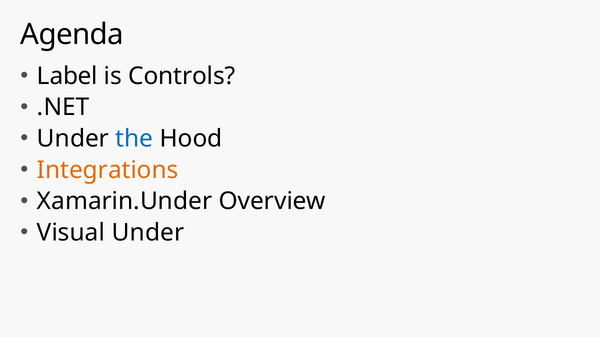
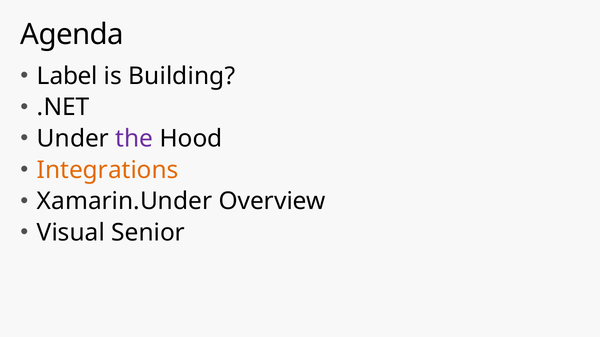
Controls: Controls -> Building
the colour: blue -> purple
Visual Under: Under -> Senior
